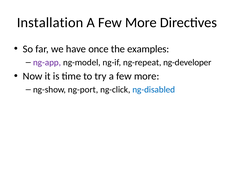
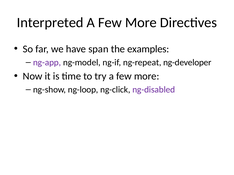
Installation: Installation -> Interpreted
once: once -> span
ng-port: ng-port -> ng-loop
ng-disabled colour: blue -> purple
